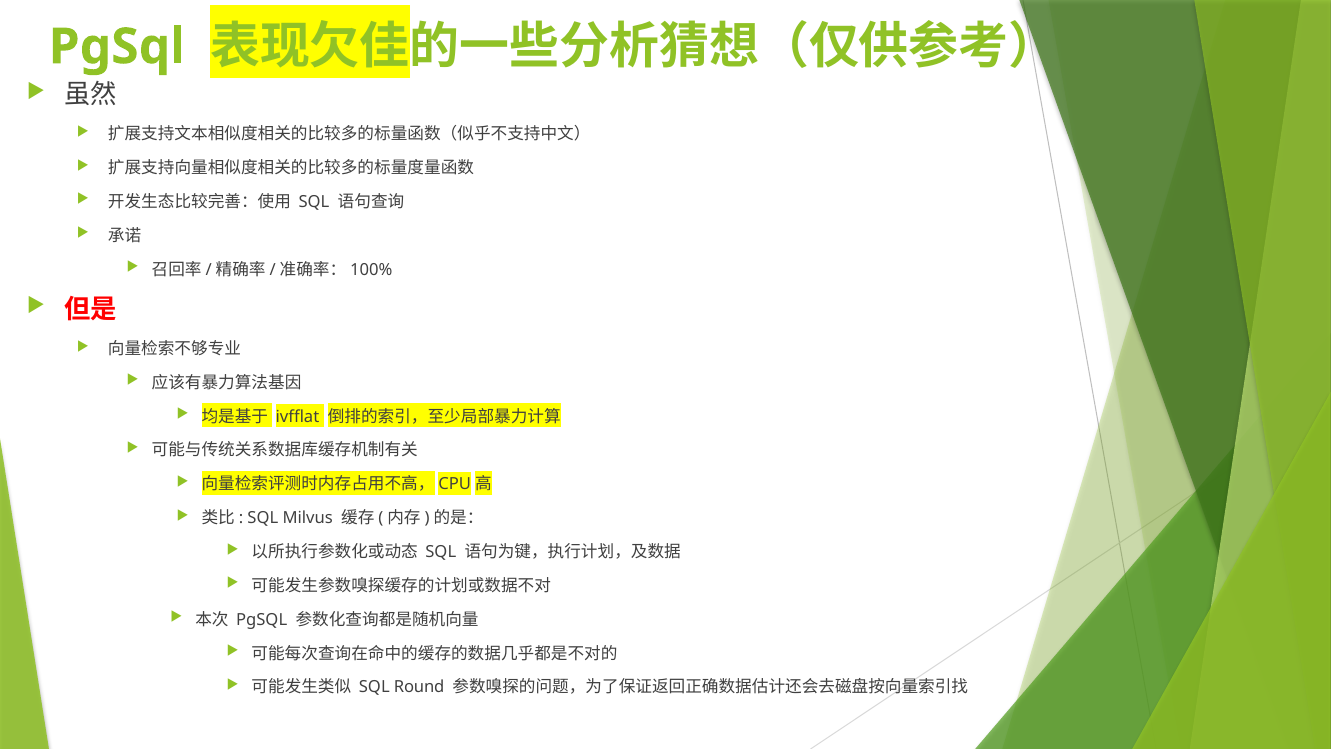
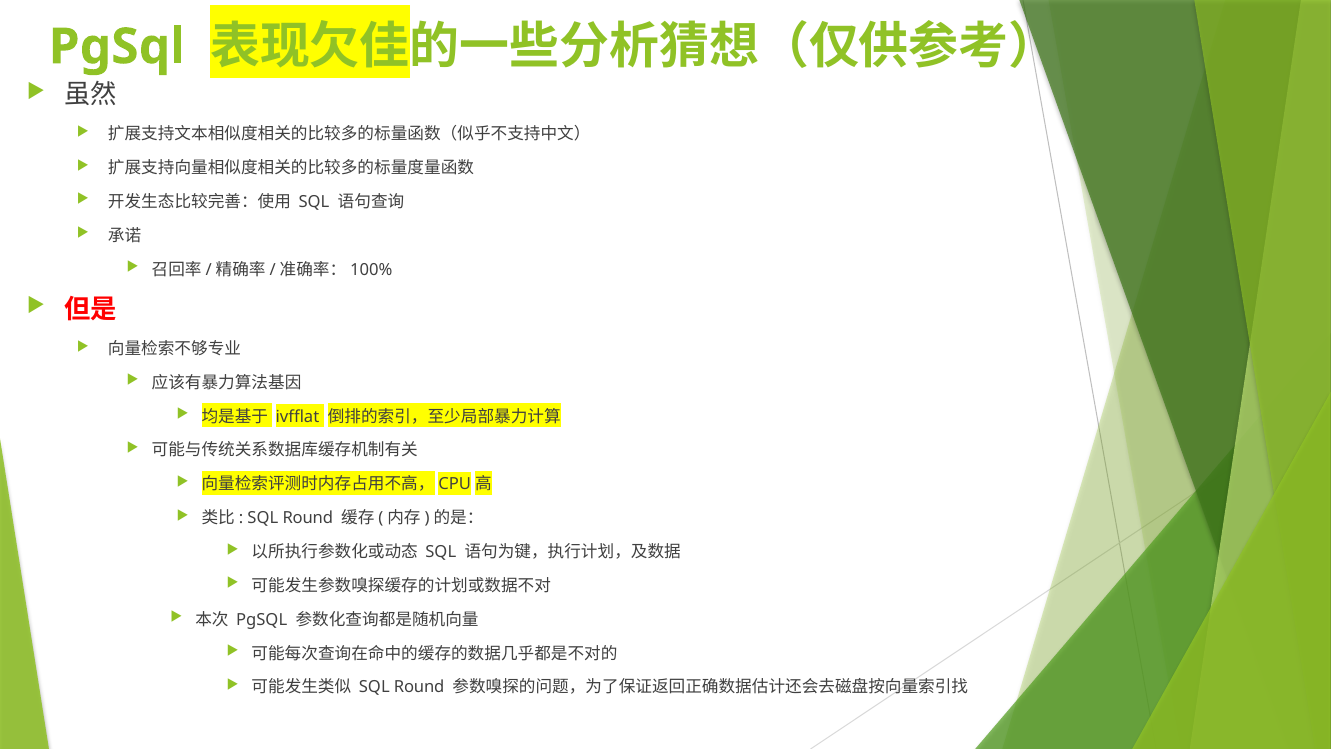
Milvus at (308, 518): Milvus -> Round
